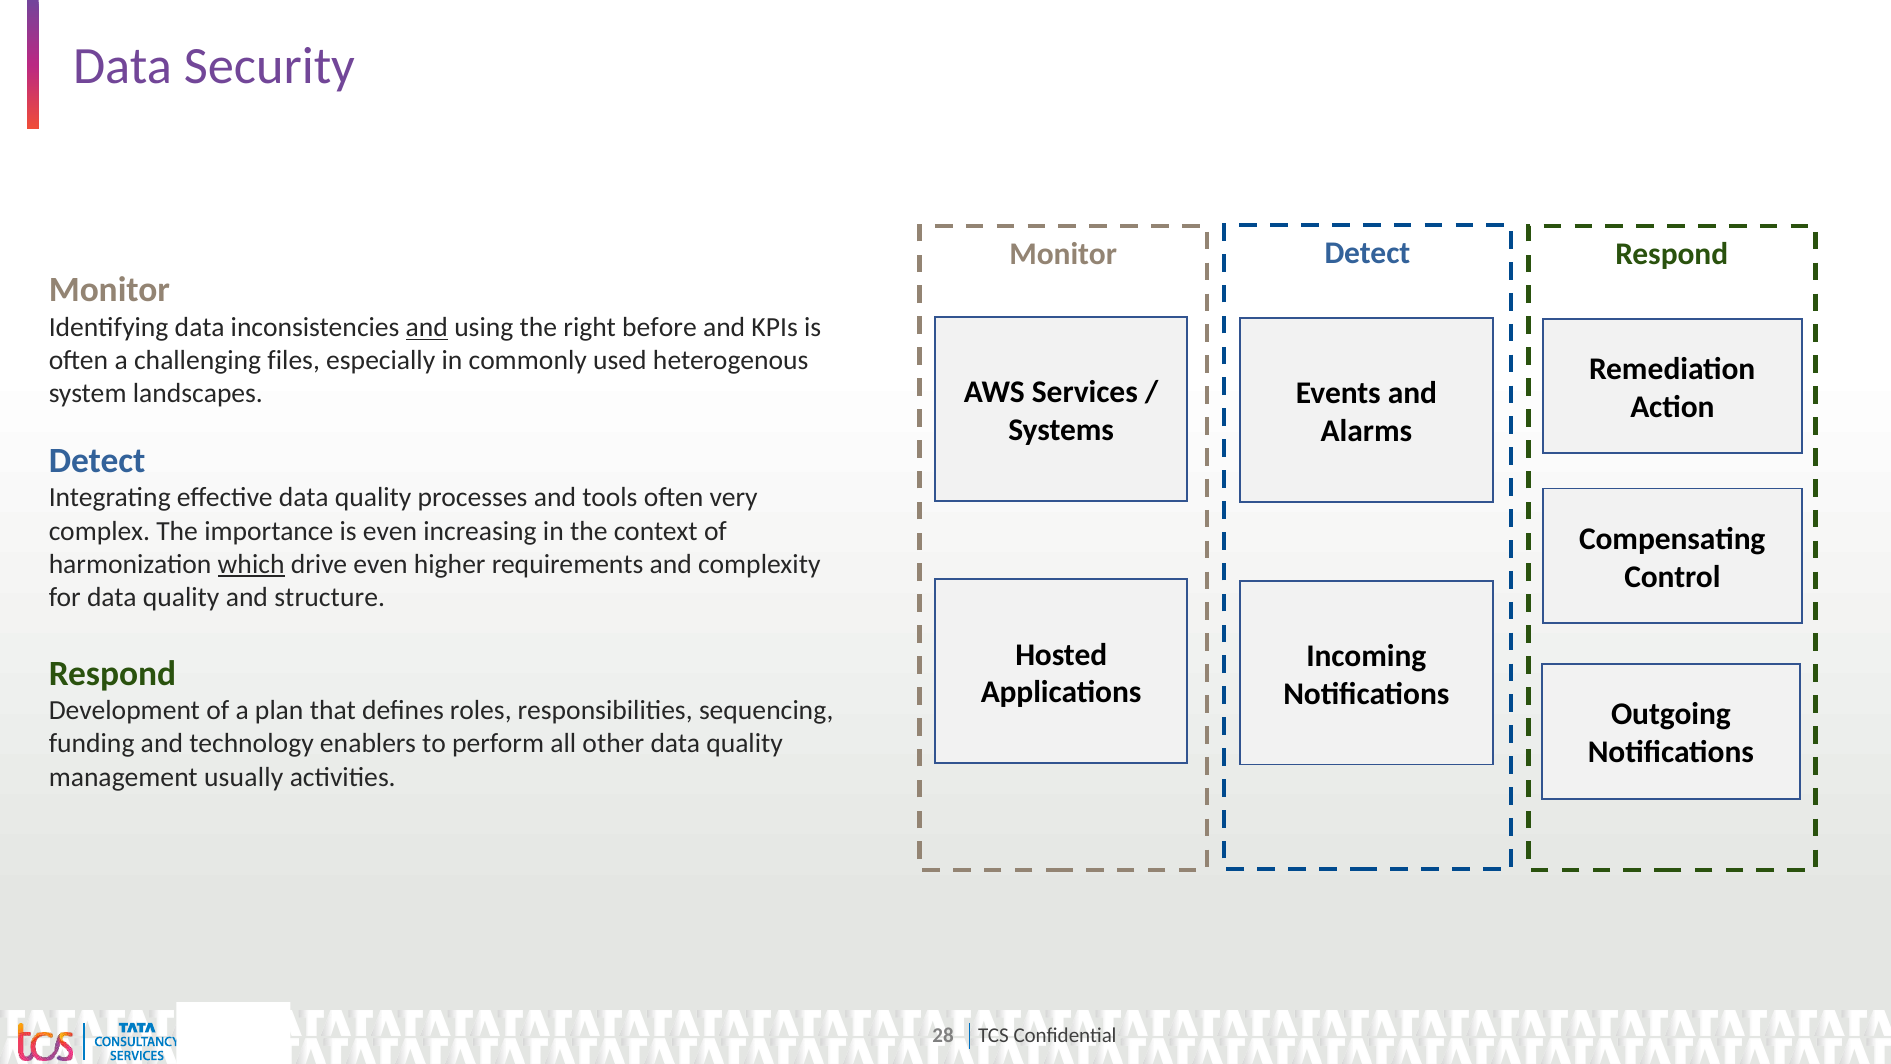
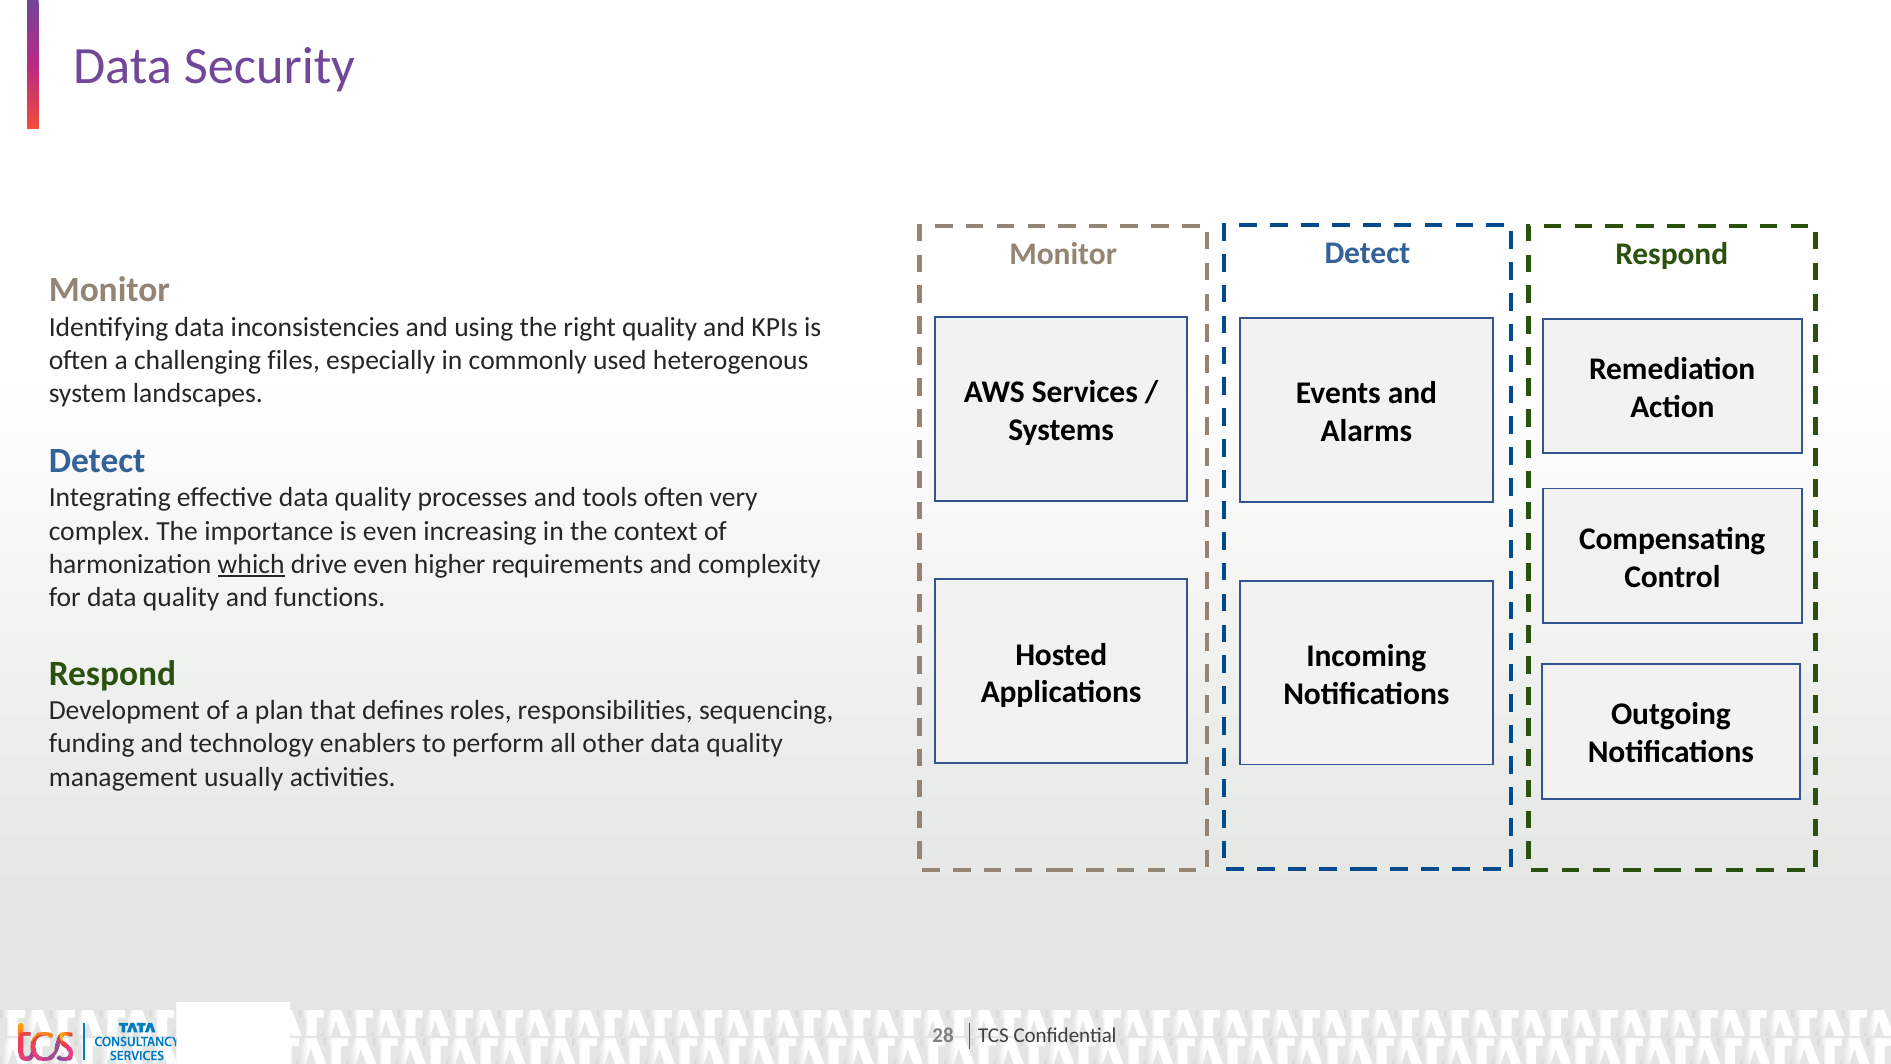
and at (427, 327) underline: present -> none
right before: before -> quality
structure: structure -> functions
